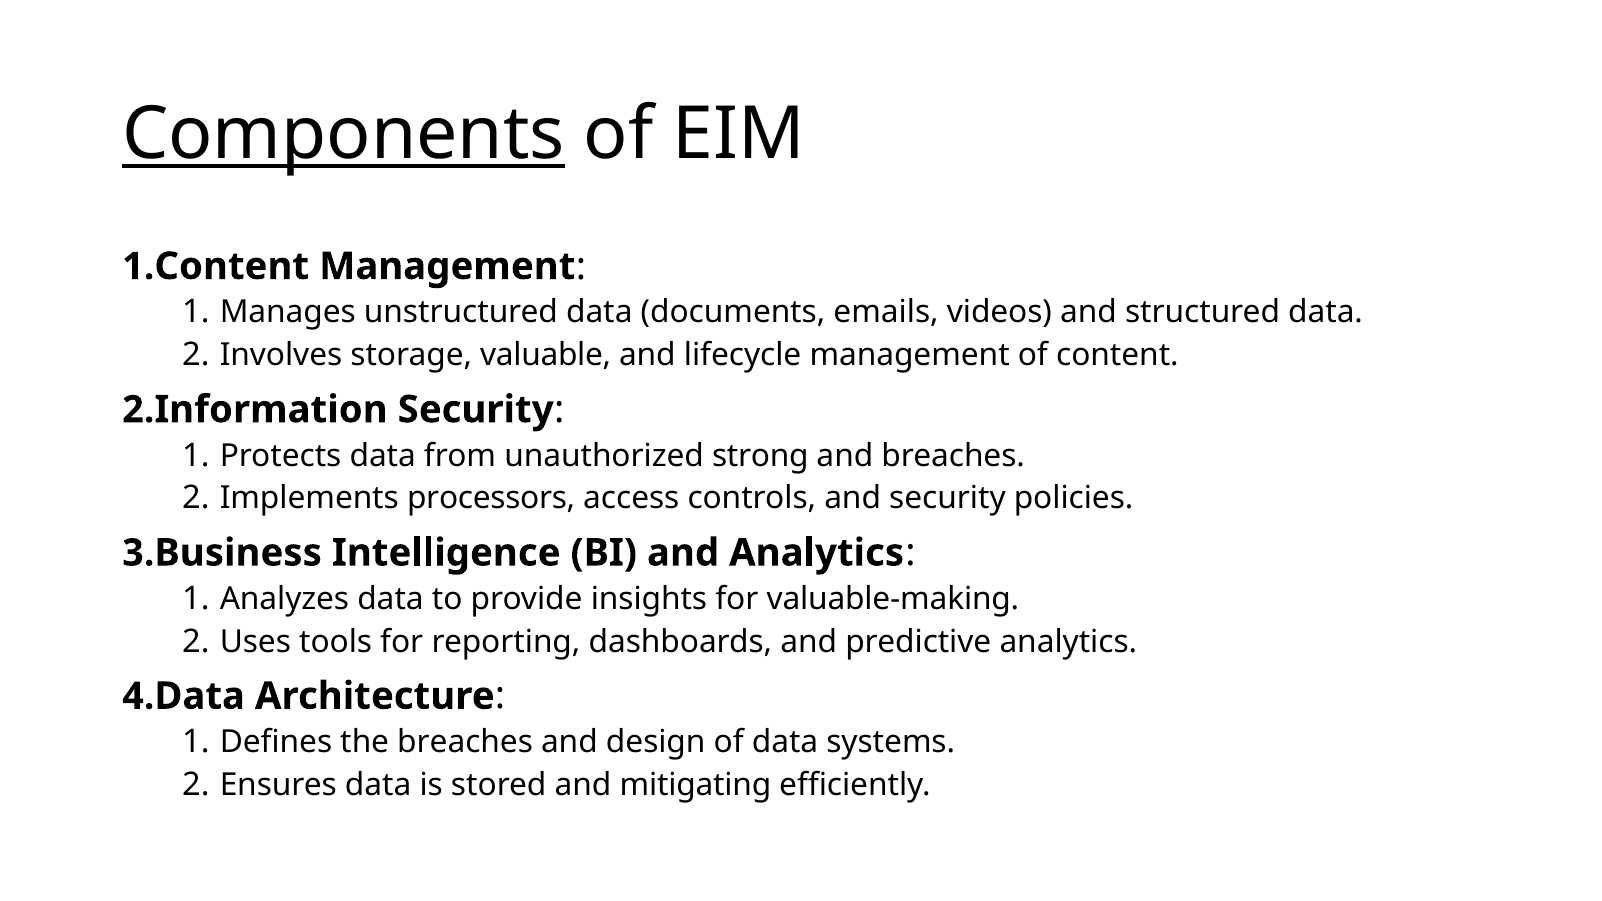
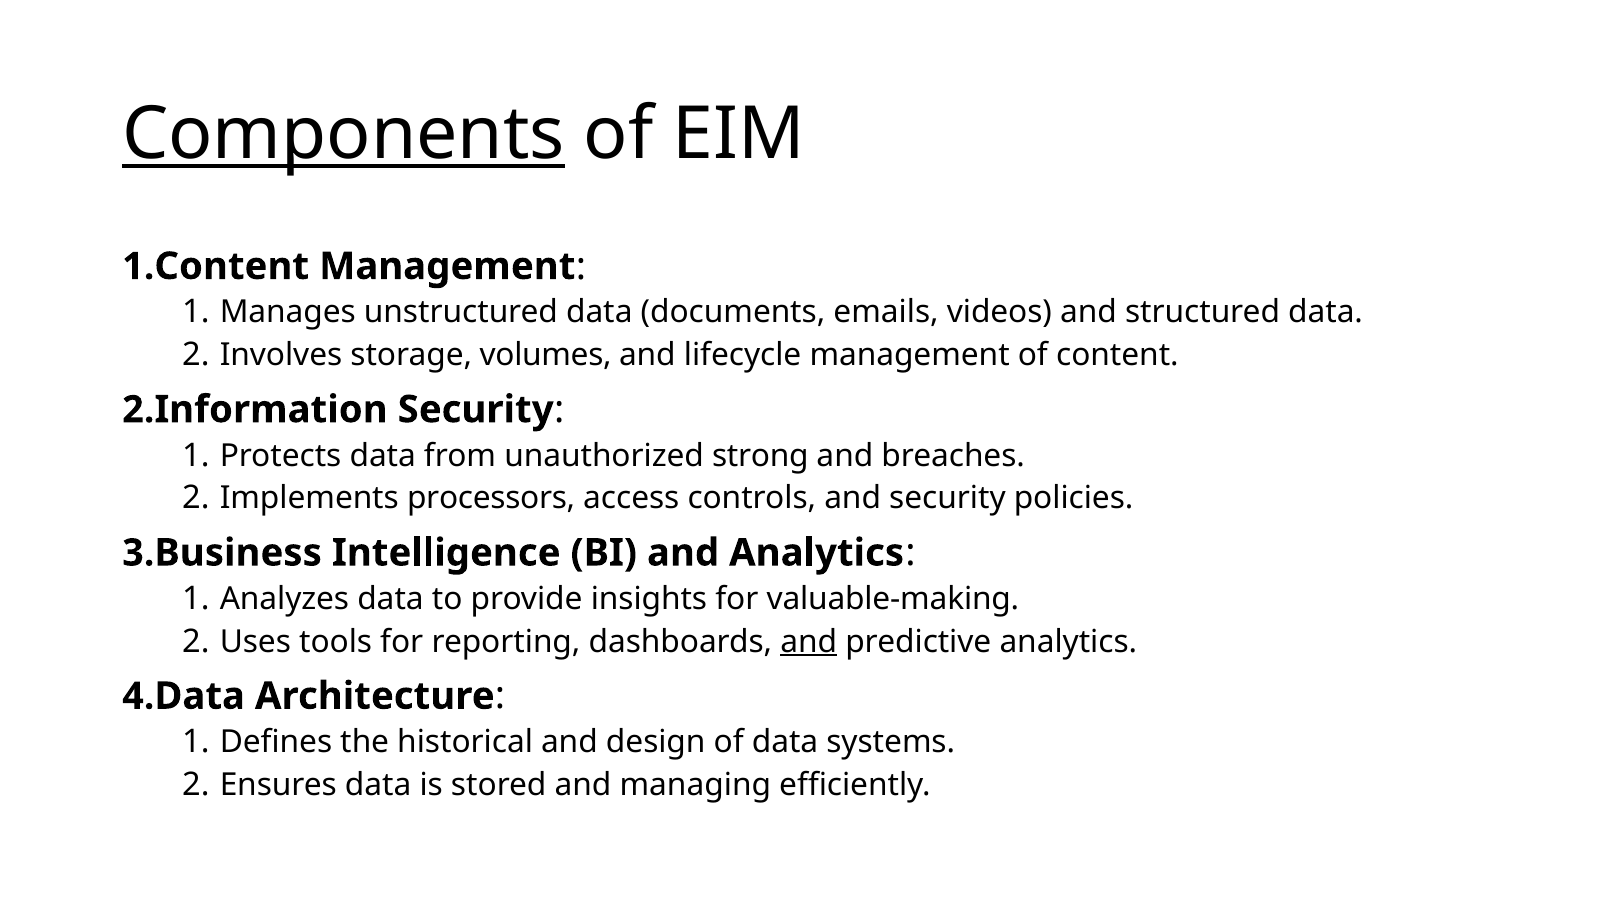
valuable: valuable -> volumes
and at (809, 642) underline: none -> present
the breaches: breaches -> historical
mitigating: mitigating -> managing
